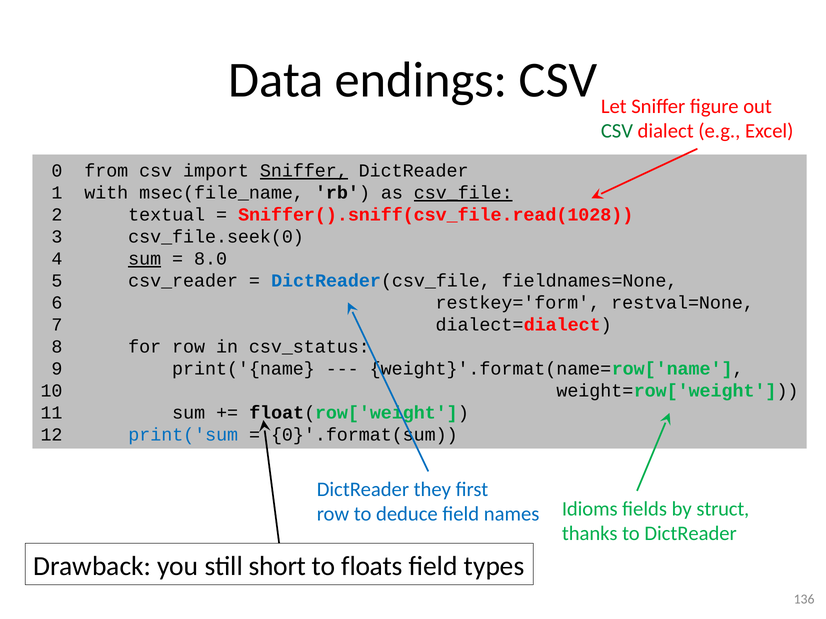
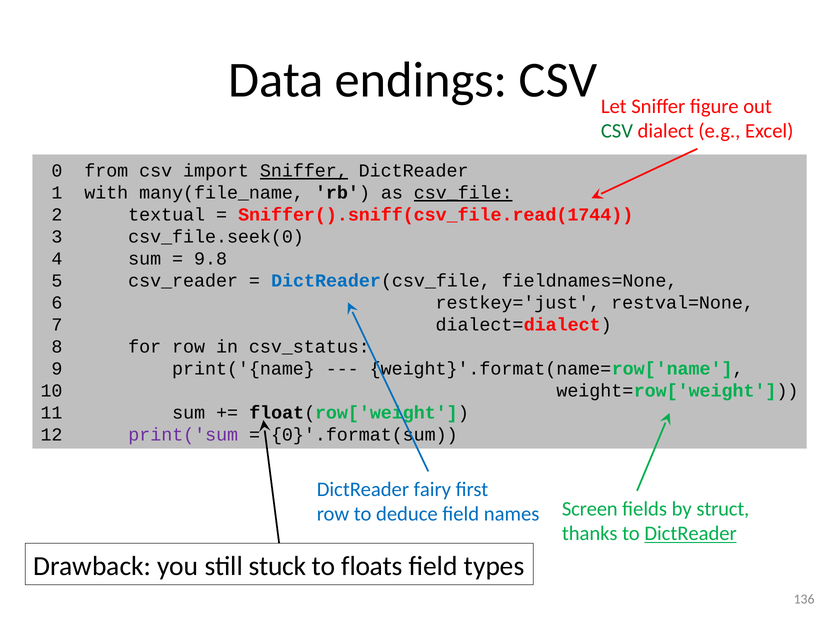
msec(file_name: msec(file_name -> many(file_name
Sniffer().sniff(csv_file.read(1028: Sniffer().sniff(csv_file.read(1028 -> Sniffer().sniff(csv_file.read(1744
sum at (145, 259) underline: present -> none
8.0: 8.0 -> 9.8
restkey='form: restkey='form -> restkey='just
print('sum colour: blue -> purple
they: they -> fairy
Idioms: Idioms -> Screen
DictReader at (691, 534) underline: none -> present
short: short -> stuck
